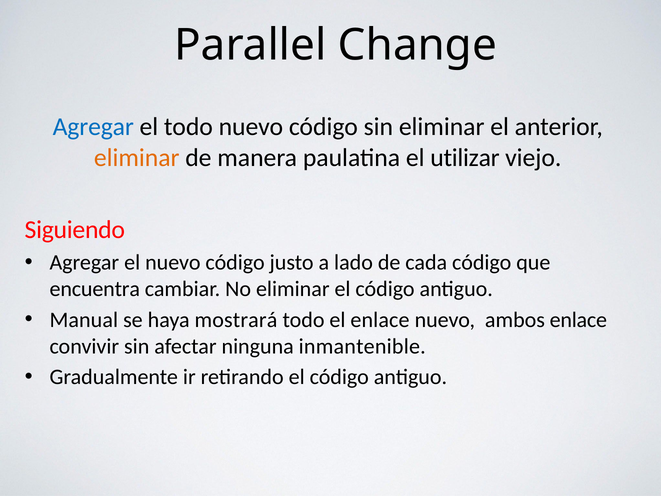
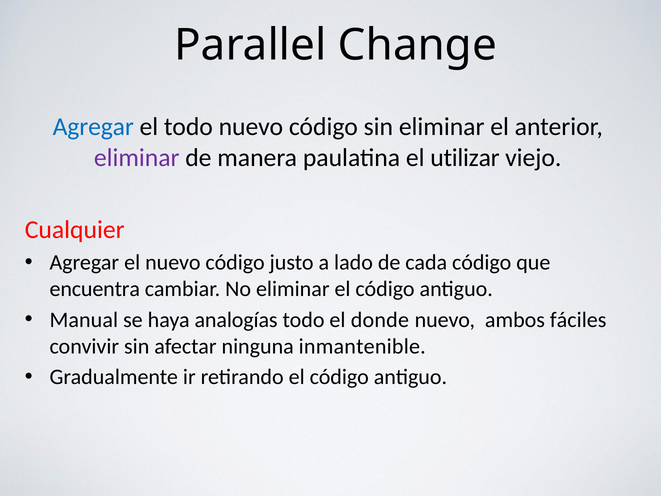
eliminar at (137, 158) colour: orange -> purple
Siguiendo: Siguiendo -> Cualquier
mostrará: mostrará -> analogías
el enlace: enlace -> donde
ambos enlace: enlace -> fáciles
